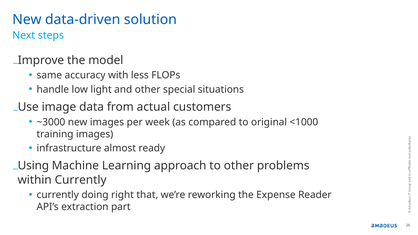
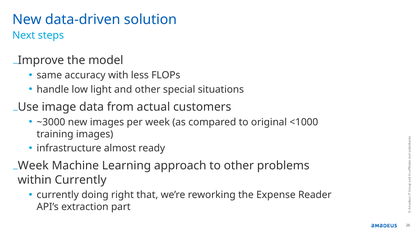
Using at (33, 166): Using -> Week
